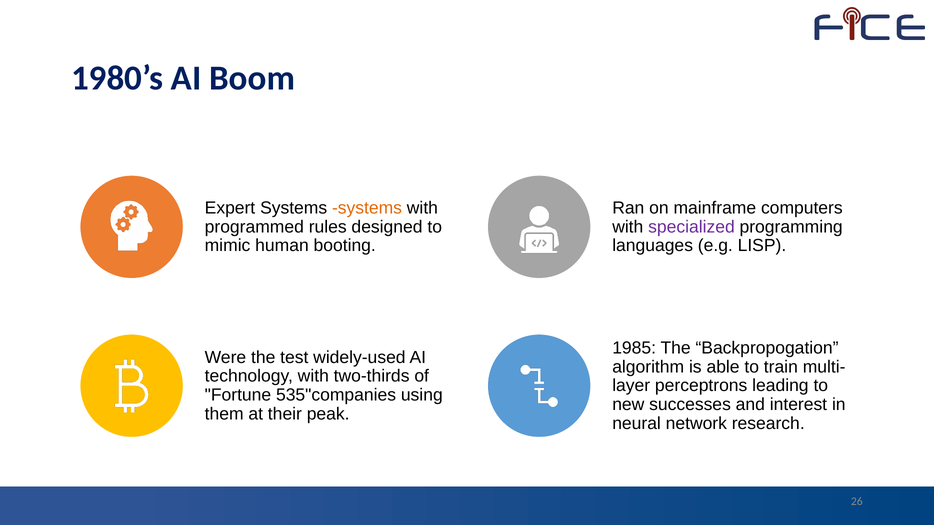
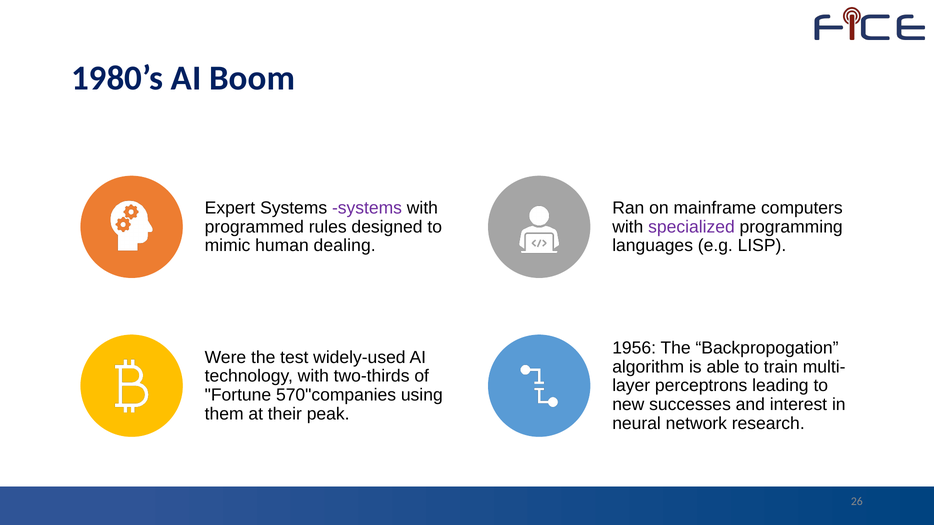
systems at (367, 208) colour: orange -> purple
booting: booting -> dealing
1985: 1985 -> 1956
535"companies: 535"companies -> 570"companies
